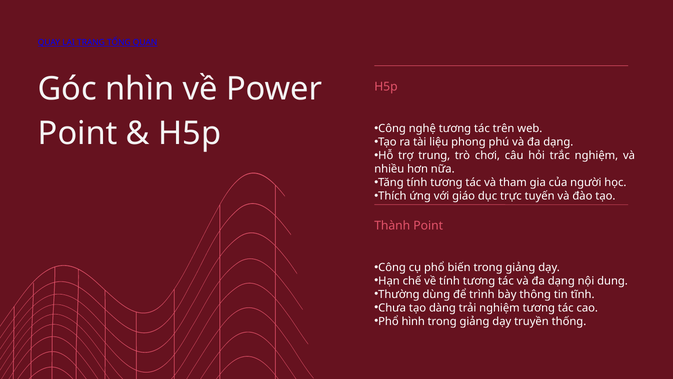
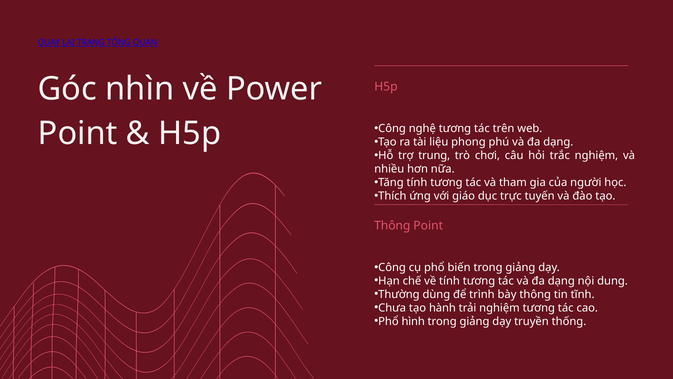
Thành at (392, 225): Thành -> Thông
dàng: dàng -> hành
